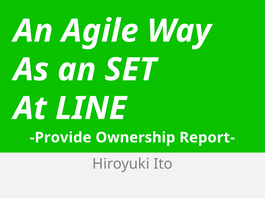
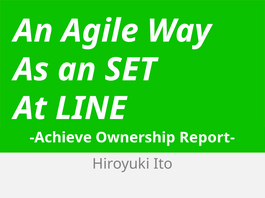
Provide: Provide -> Achieve
